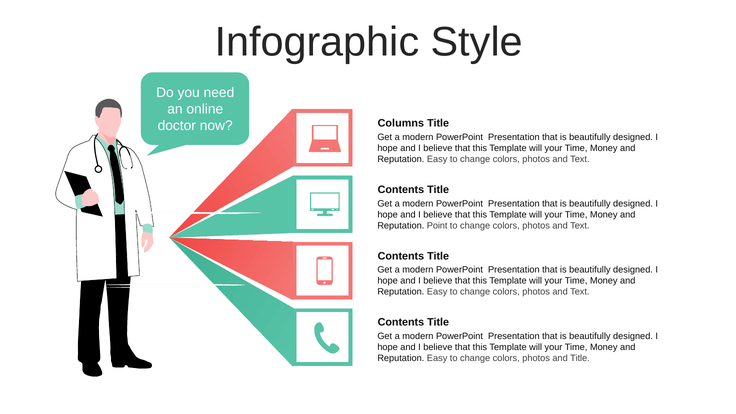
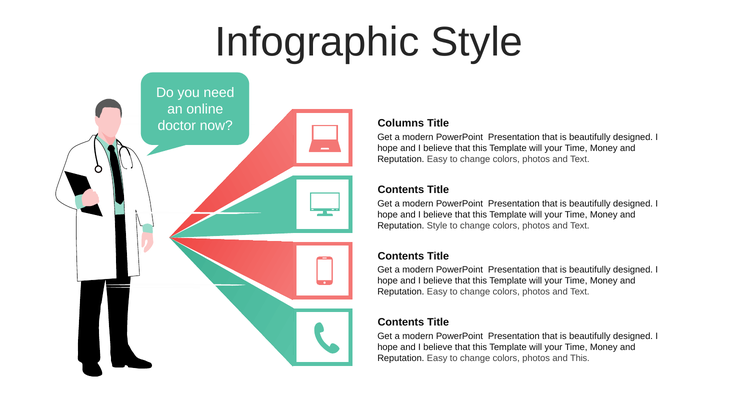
Reputation Point: Point -> Style
and Title: Title -> This
